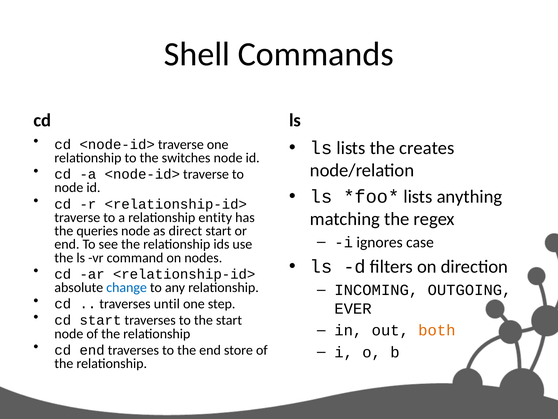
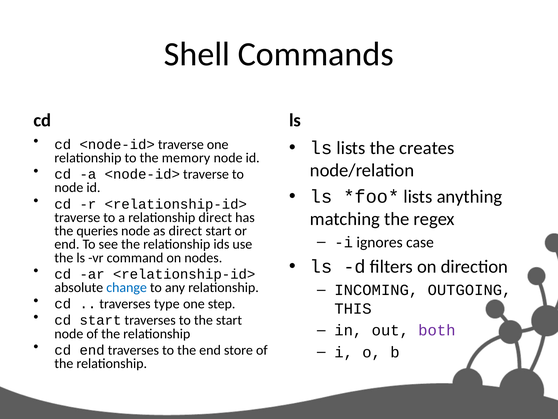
switches: switches -> memory
relationship entity: entity -> direct
until: until -> type
EVER: EVER -> THIS
both colour: orange -> purple
